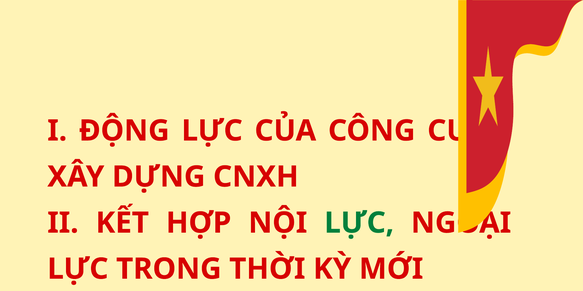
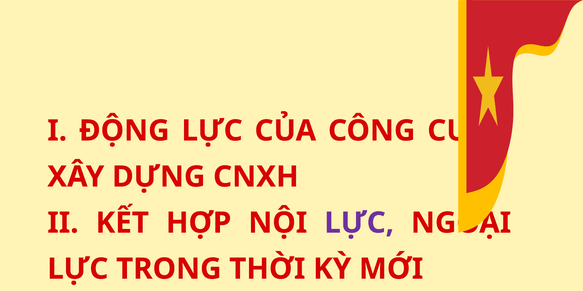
LỰC at (359, 223) colour: green -> purple
